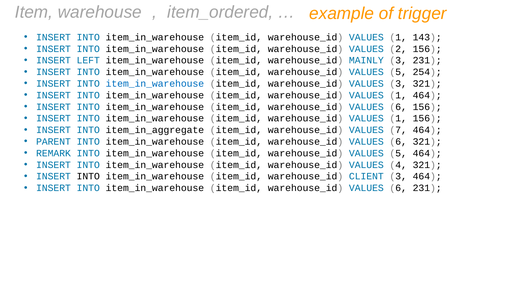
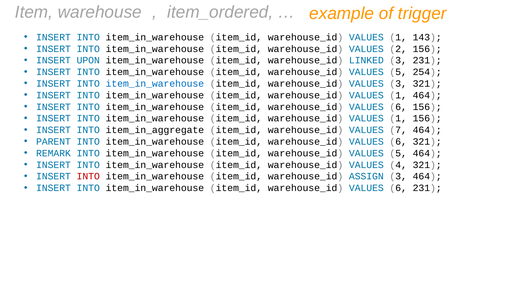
LEFT: LEFT -> UPON
MAINLY: MAINLY -> LINKED
INTO at (88, 176) colour: black -> red
CLIENT: CLIENT -> ASSIGN
